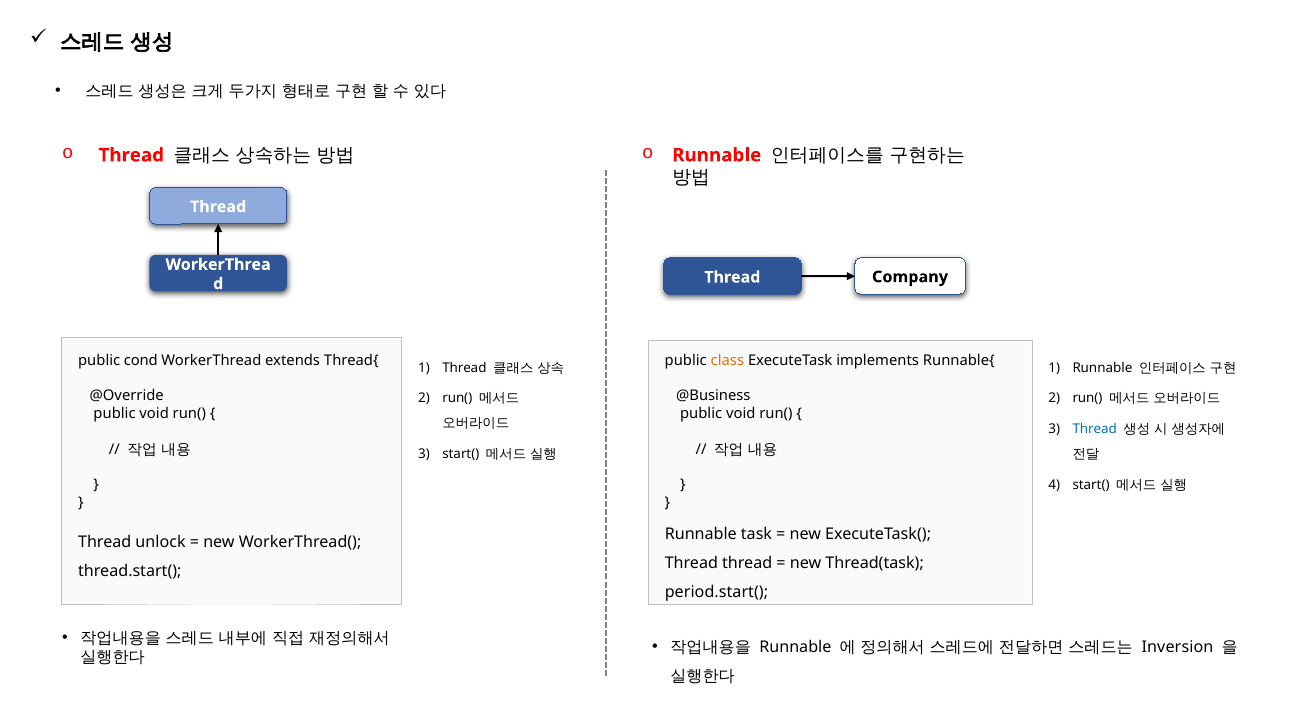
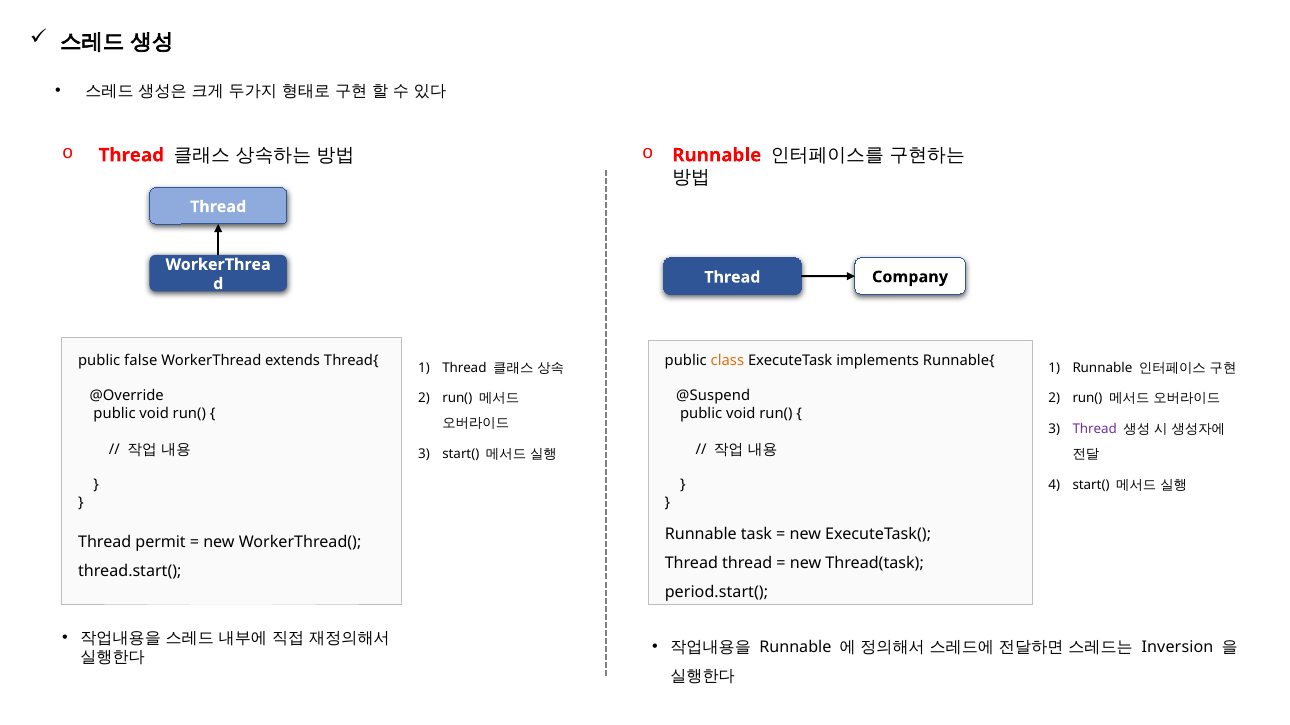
cond: cond -> false
@Business: @Business -> @Suspend
Thread at (1095, 430) colour: blue -> purple
unlock: unlock -> permit
